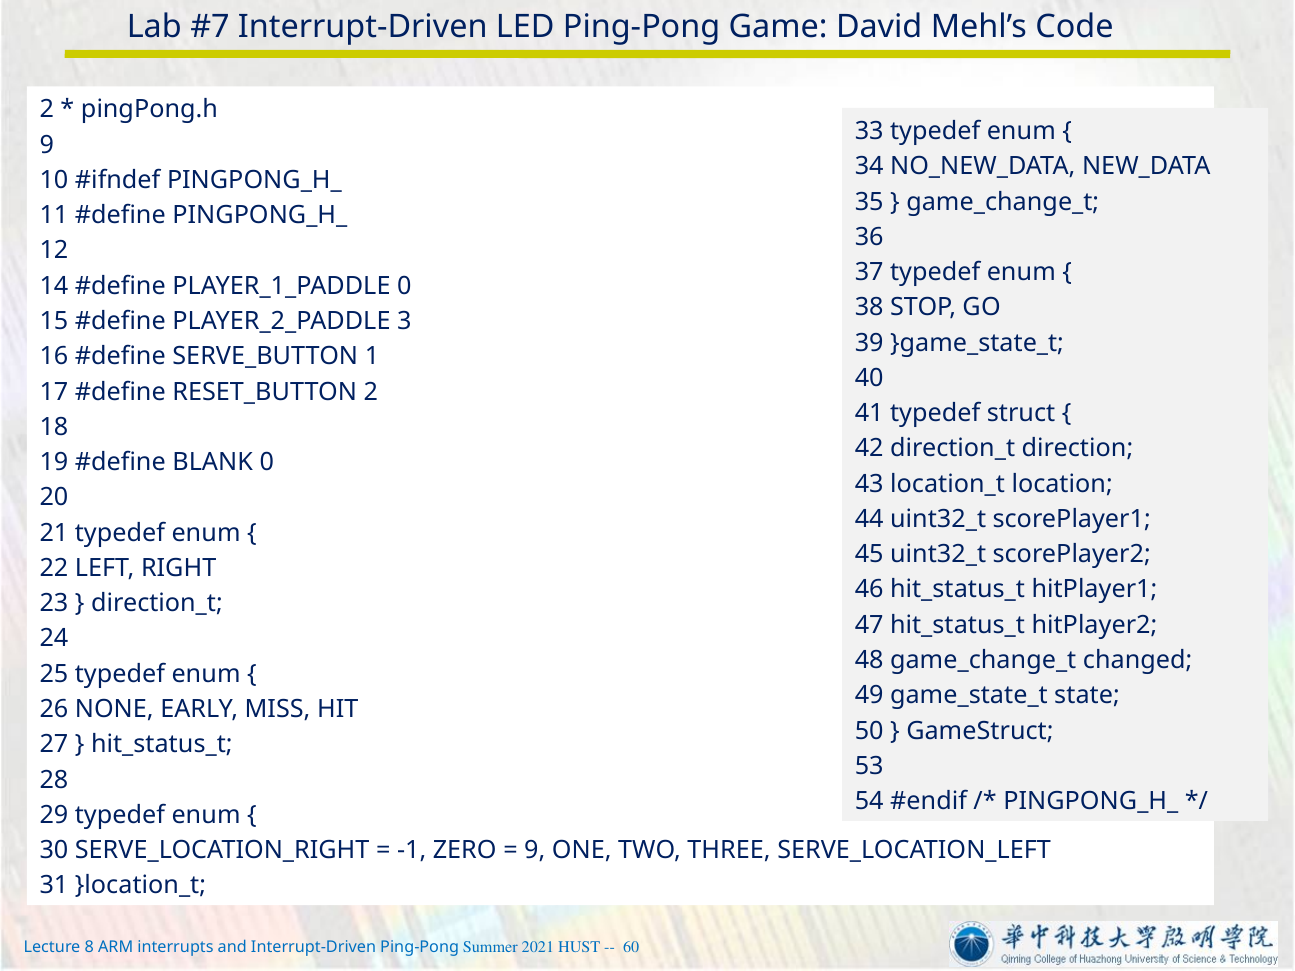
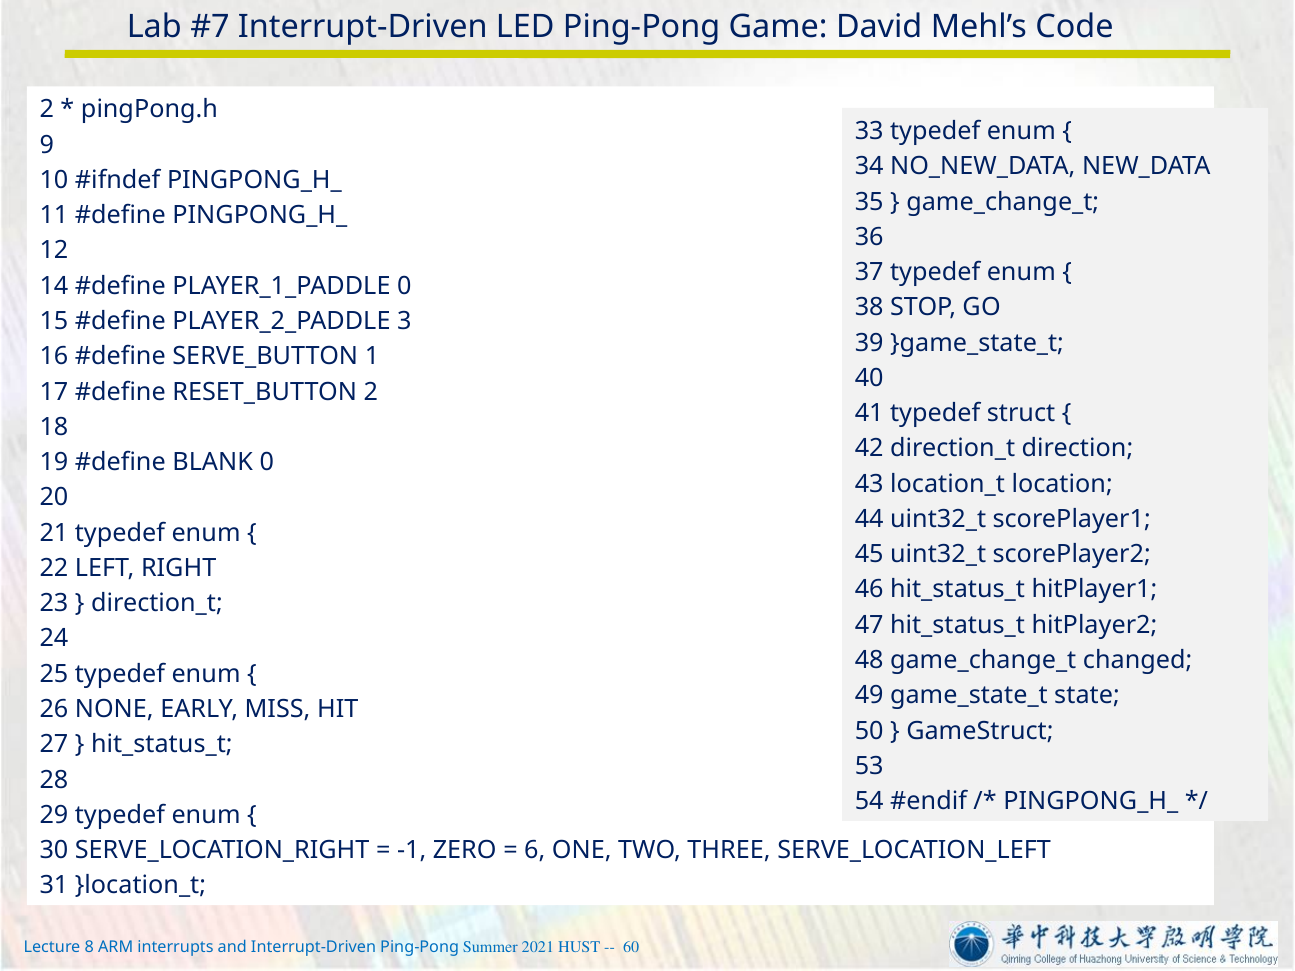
9 at (535, 850): 9 -> 6
